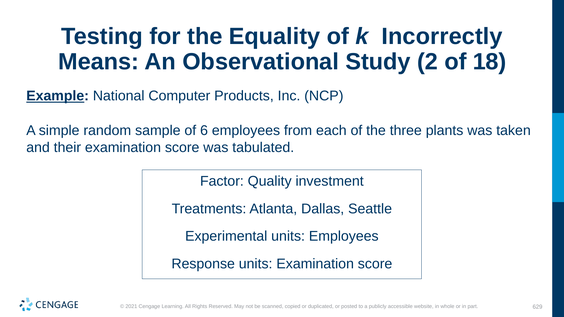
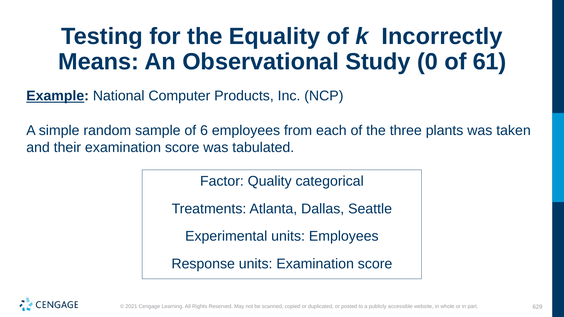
2: 2 -> 0
18: 18 -> 61
investment: investment -> categorical
